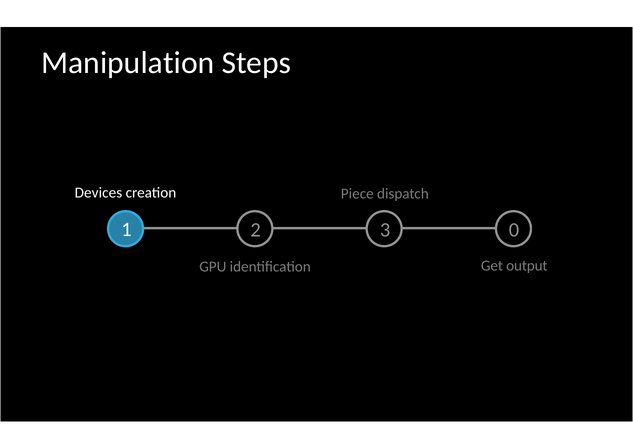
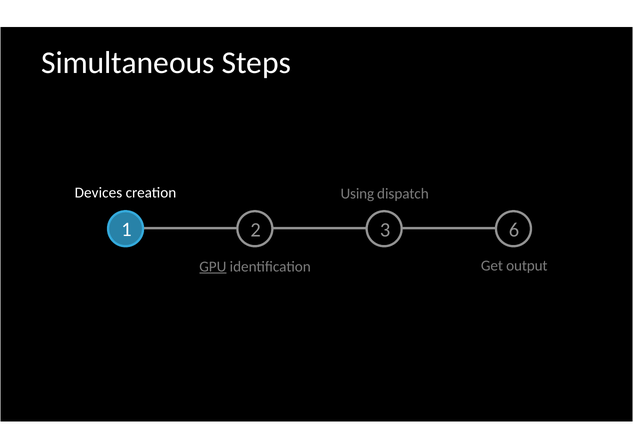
Manipulation: Manipulation -> Simultaneous
Piece: Piece -> Using
0: 0 -> 6
GPU underline: none -> present
